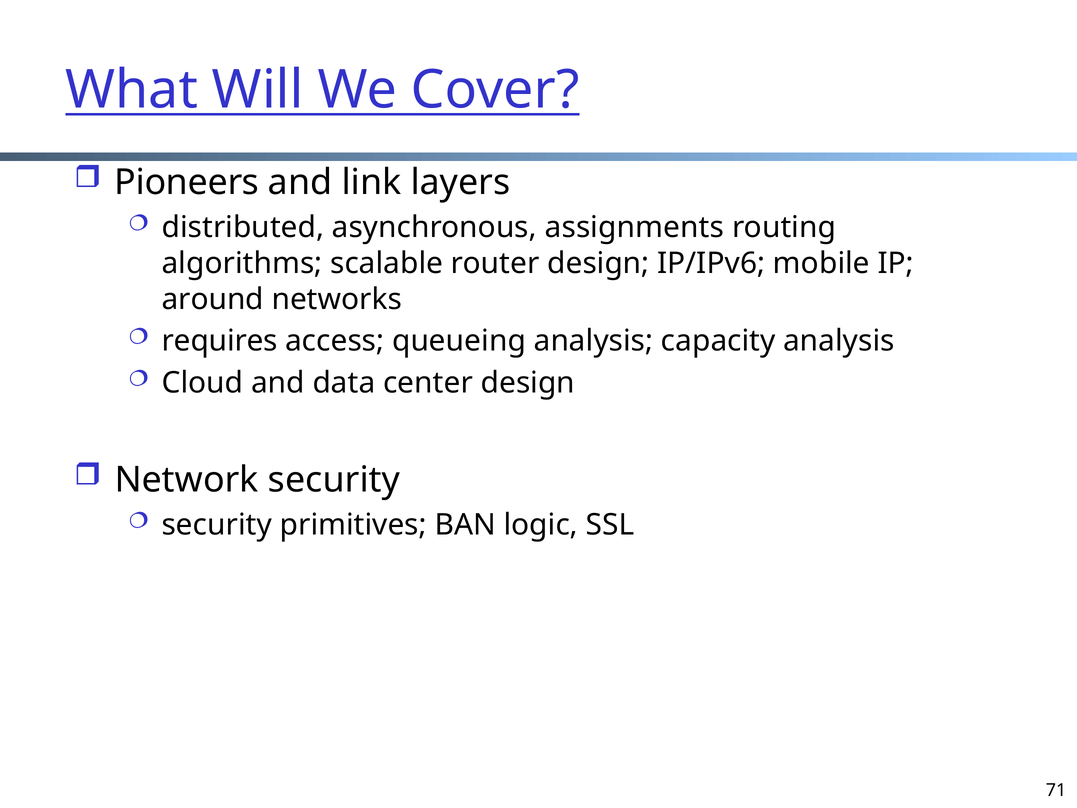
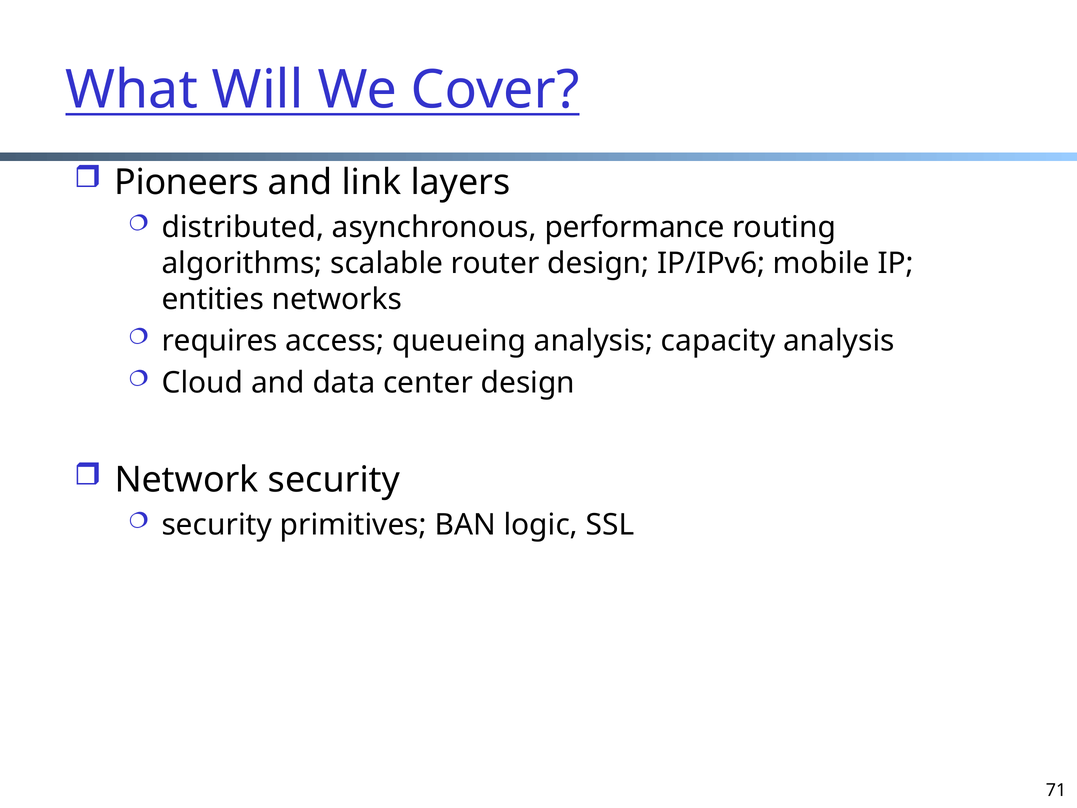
assignments: assignments -> performance
around: around -> entities
